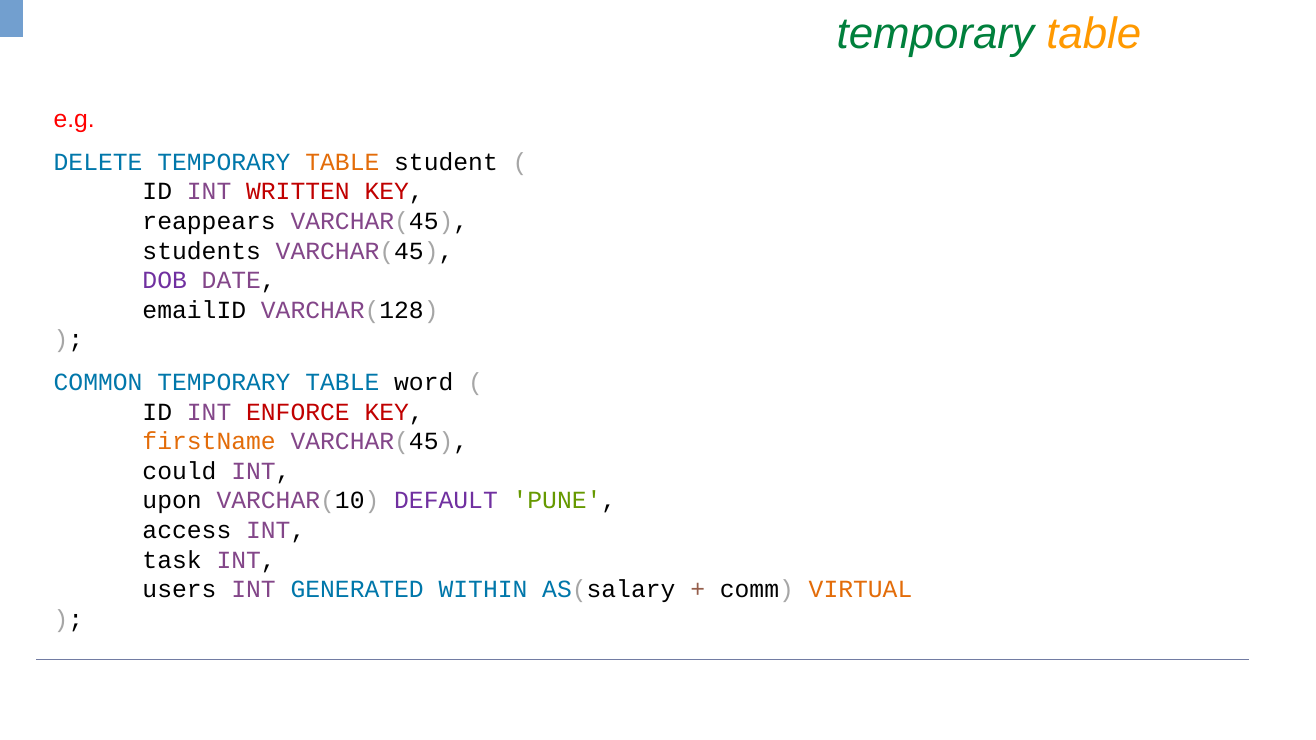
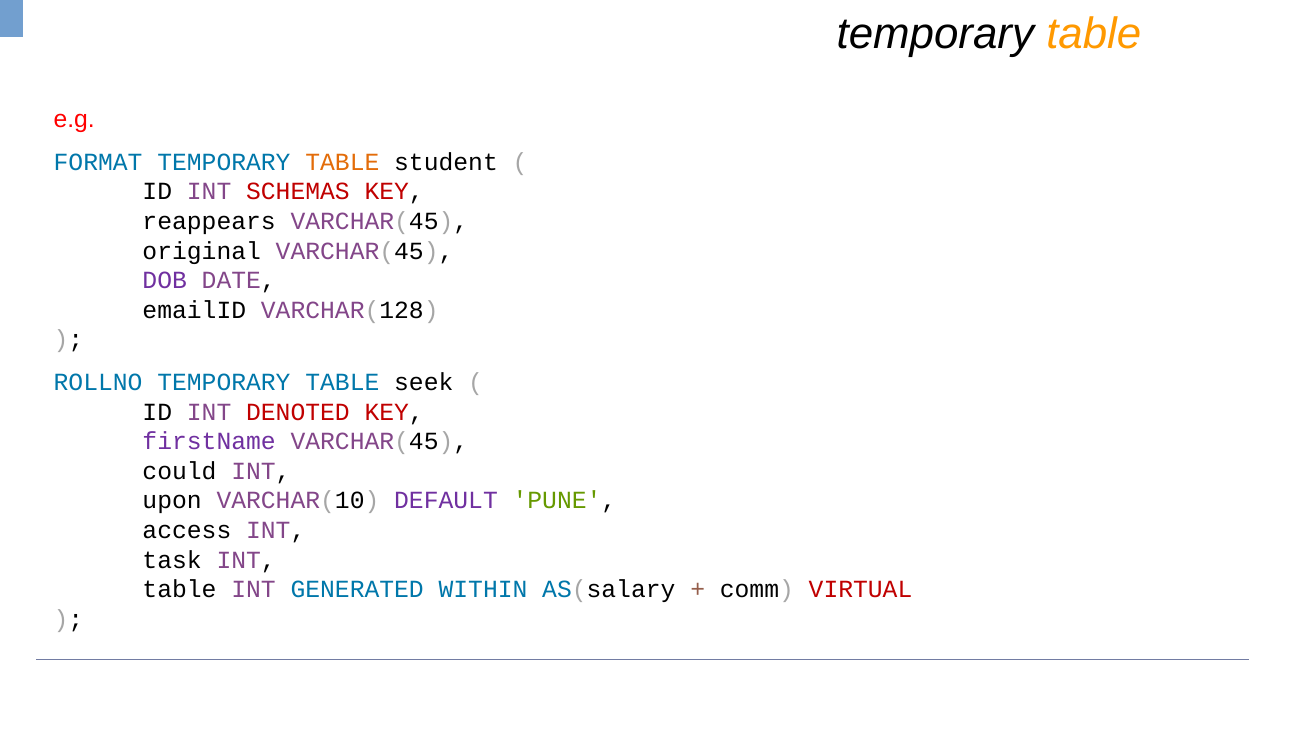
temporary at (935, 34) colour: green -> black
DELETE: DELETE -> FORMAT
WRITTEN: WRITTEN -> SCHEMAS
students: students -> original
COMMON: COMMON -> ROLLNO
word: word -> seek
ENFORCE: ENFORCE -> DENOTED
firstName colour: orange -> purple
users at (180, 590): users -> table
VIRTUAL colour: orange -> red
